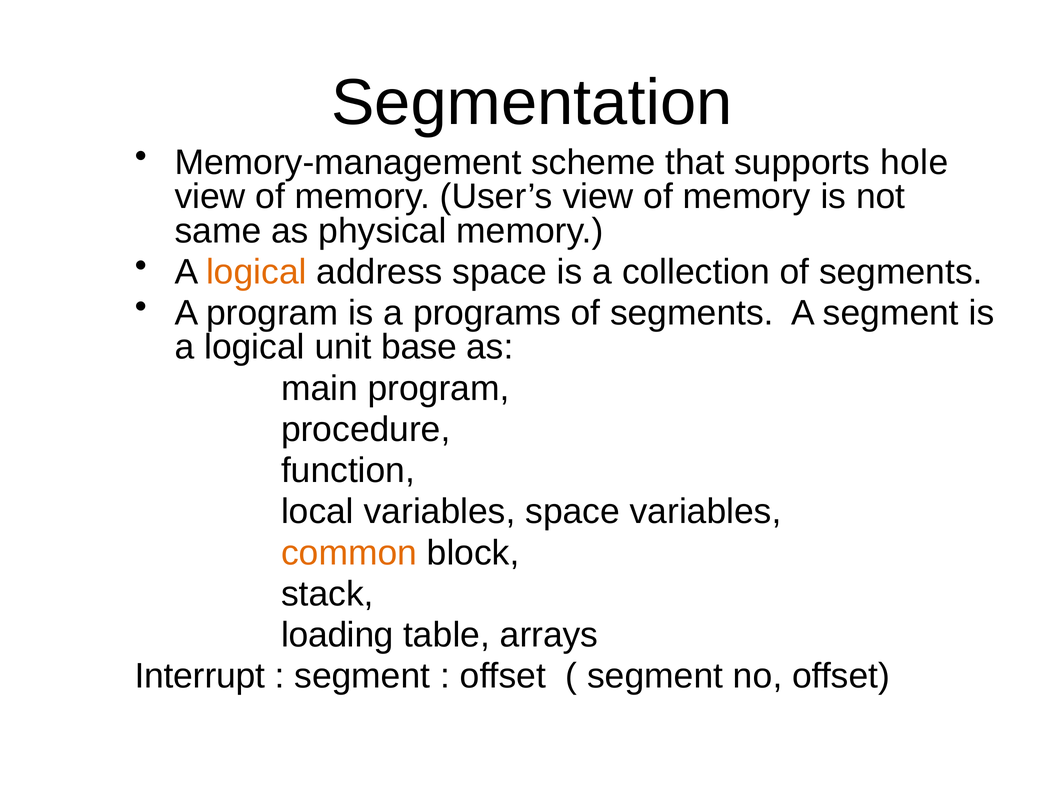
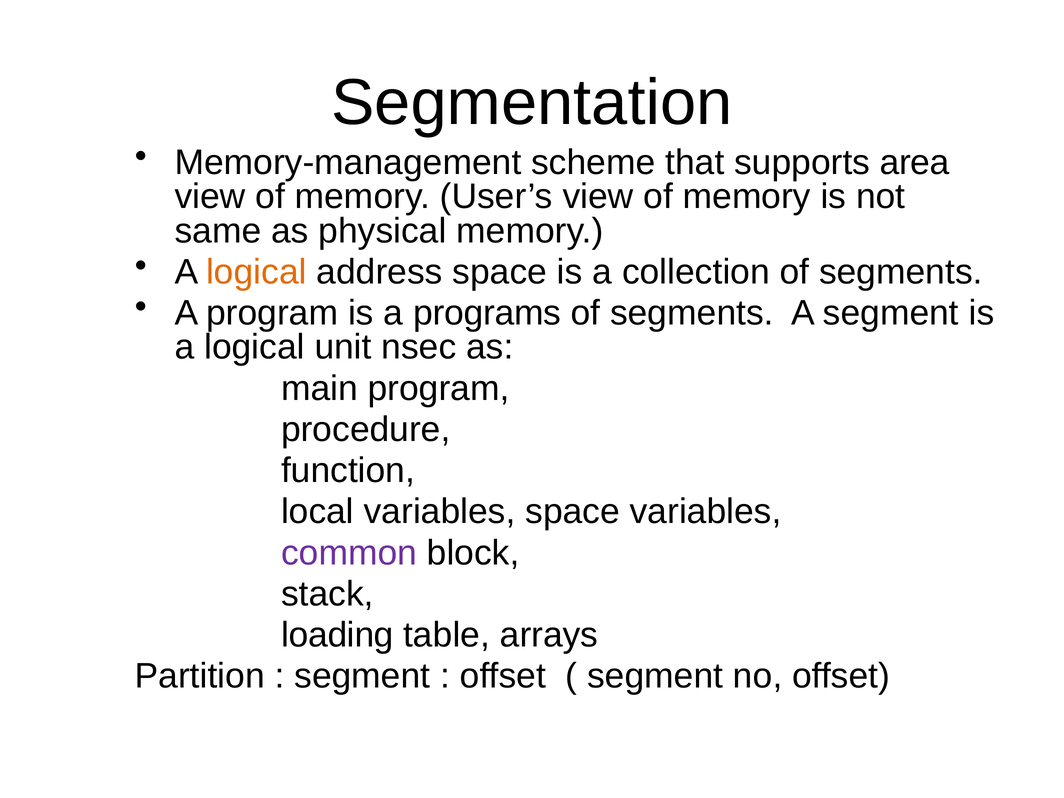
hole: hole -> area
base: base -> nsec
common colour: orange -> purple
Interrupt: Interrupt -> Partition
